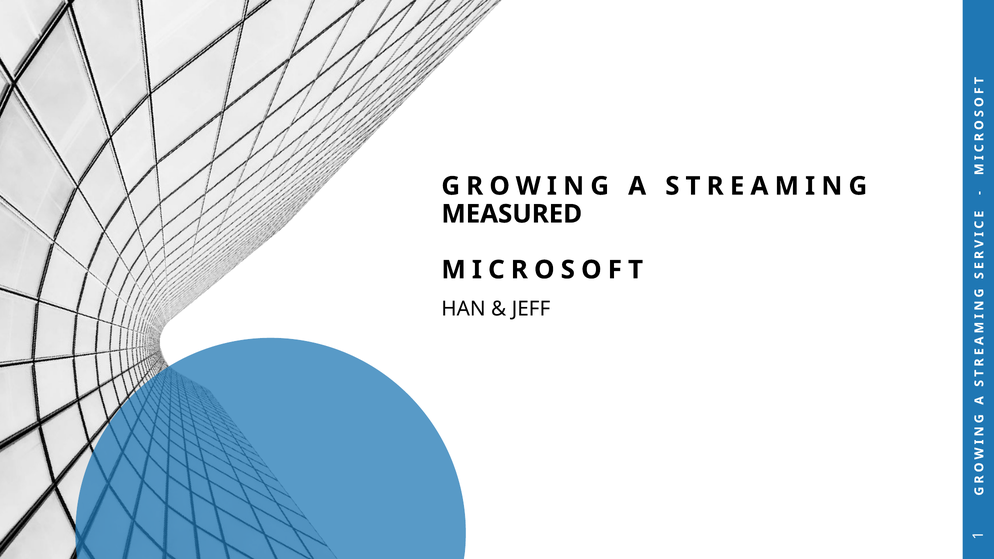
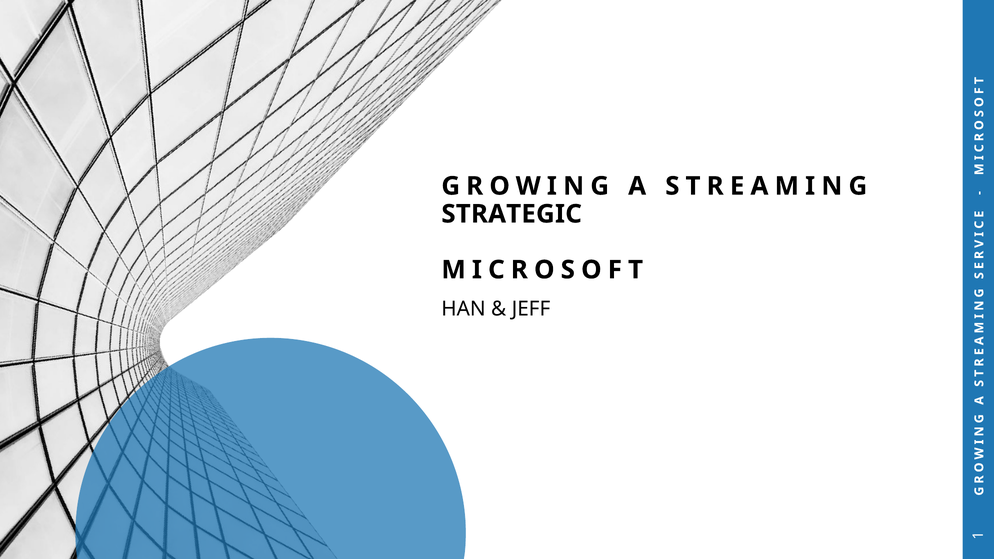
MEASURED: MEASURED -> STRATEGIC
